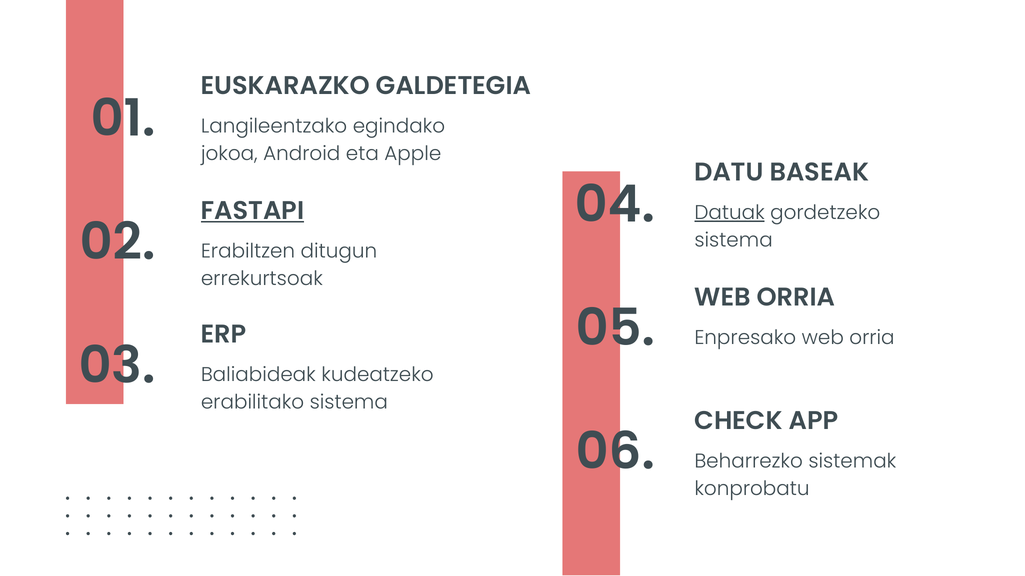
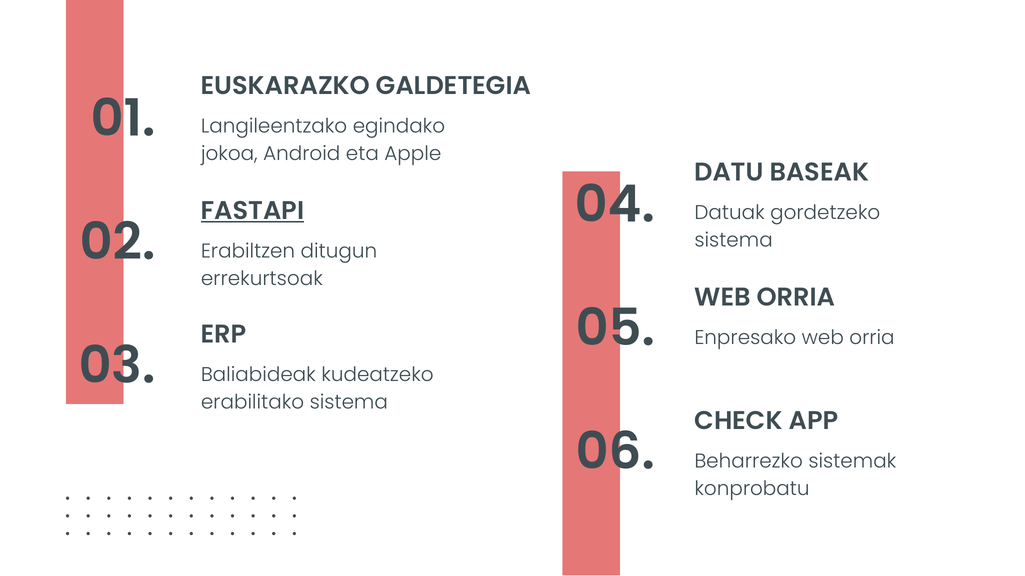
Datuak underline: present -> none
